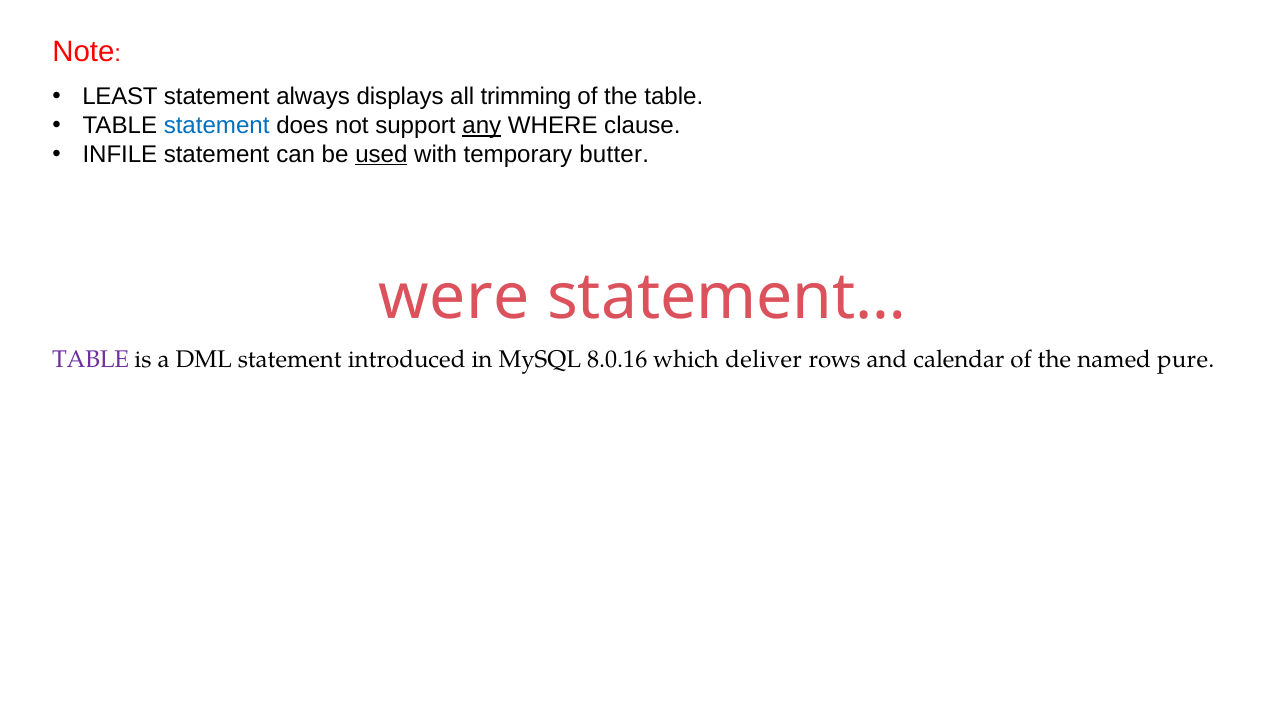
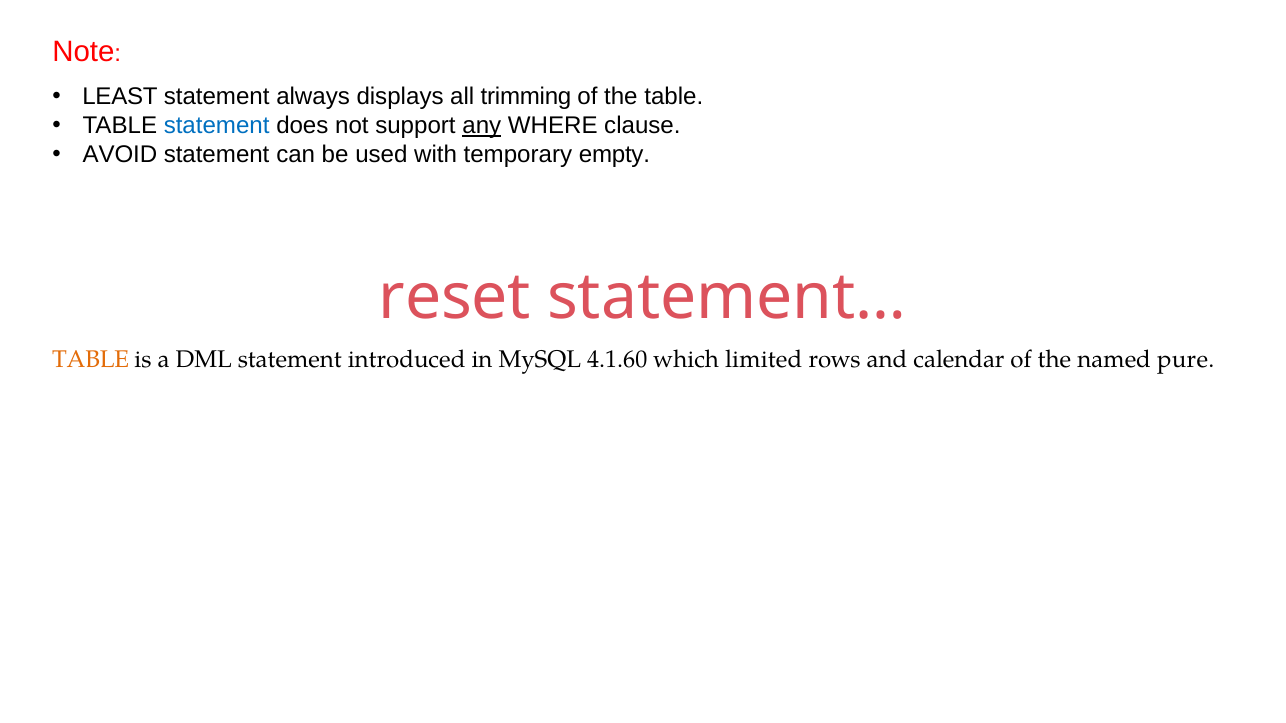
INFILE: INFILE -> AVOID
used underline: present -> none
butter: butter -> empty
were: were -> reset
TABLE at (91, 360) colour: purple -> orange
8.0.16: 8.0.16 -> 4.1.60
deliver: deliver -> limited
